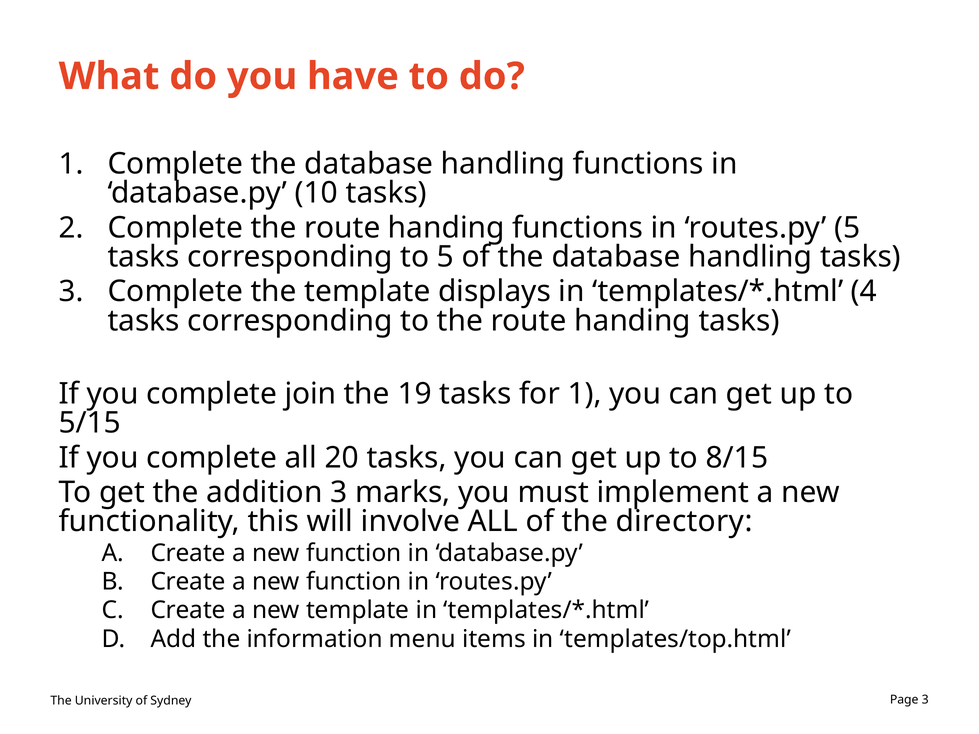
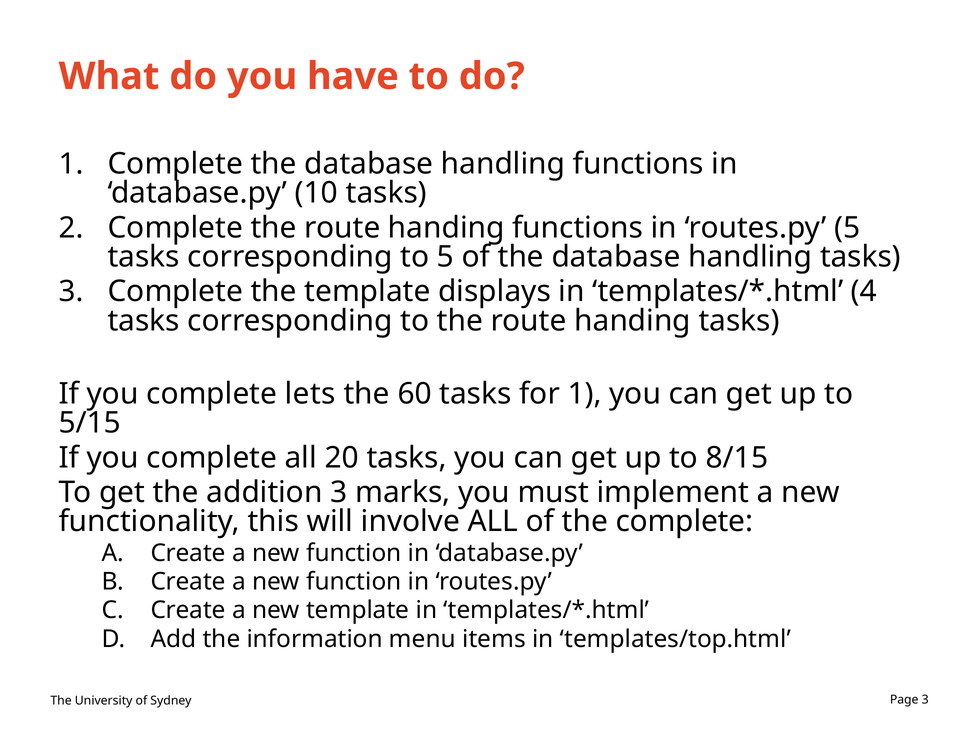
join: join -> lets
19: 19 -> 60
the directory: directory -> complete
